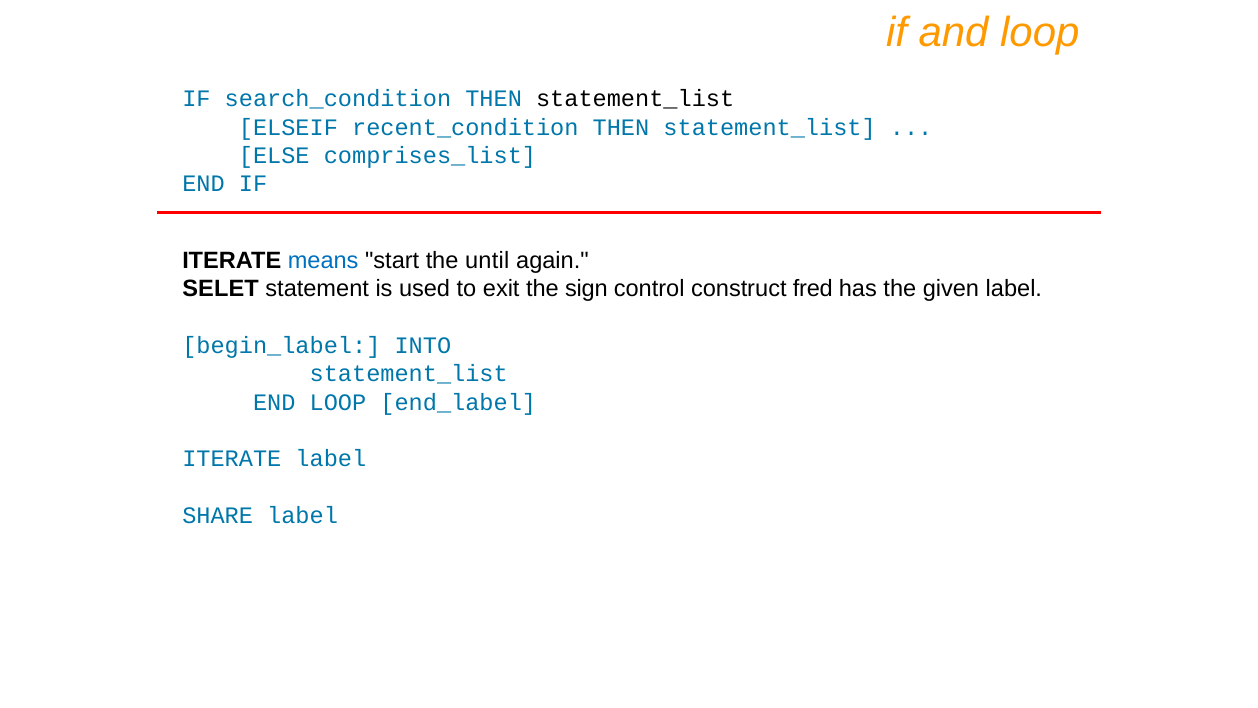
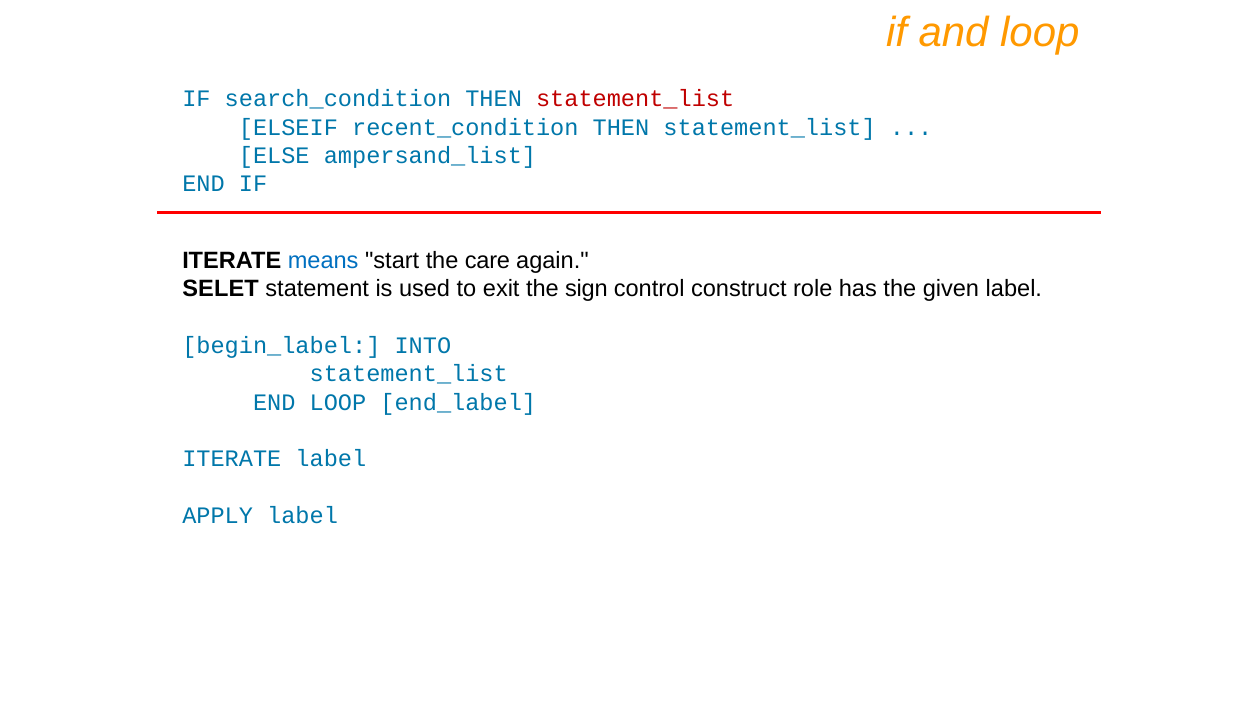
statement_list at (635, 99) colour: black -> red
comprises_list: comprises_list -> ampersand_list
until: until -> care
fred: fred -> role
SHARE: SHARE -> APPLY
